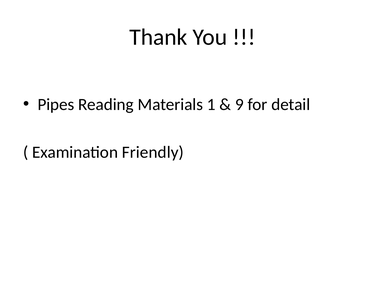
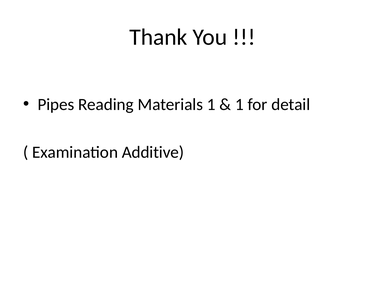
9 at (239, 105): 9 -> 1
Friendly: Friendly -> Additive
